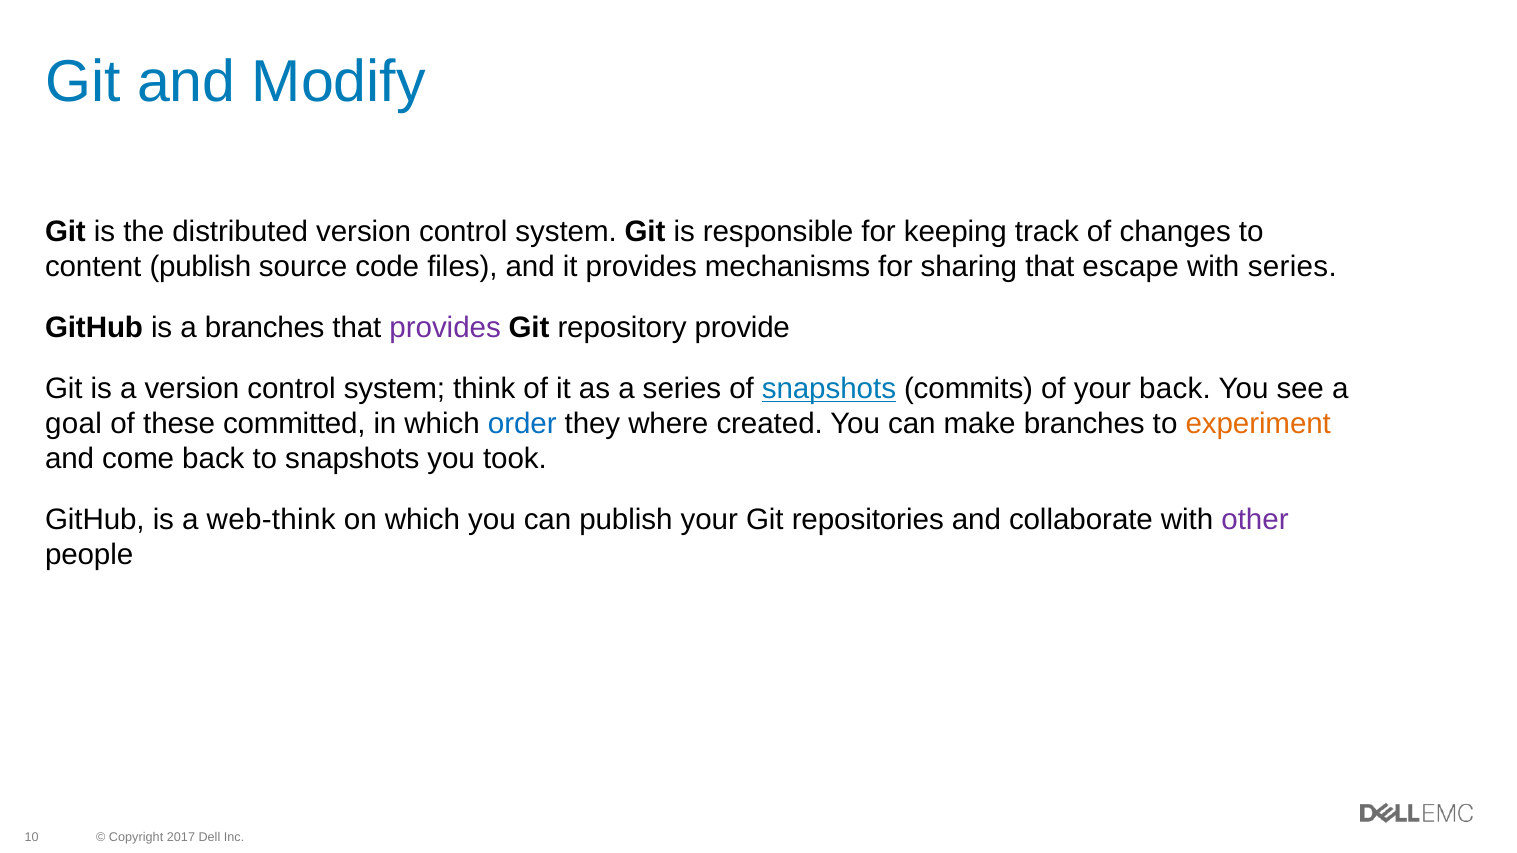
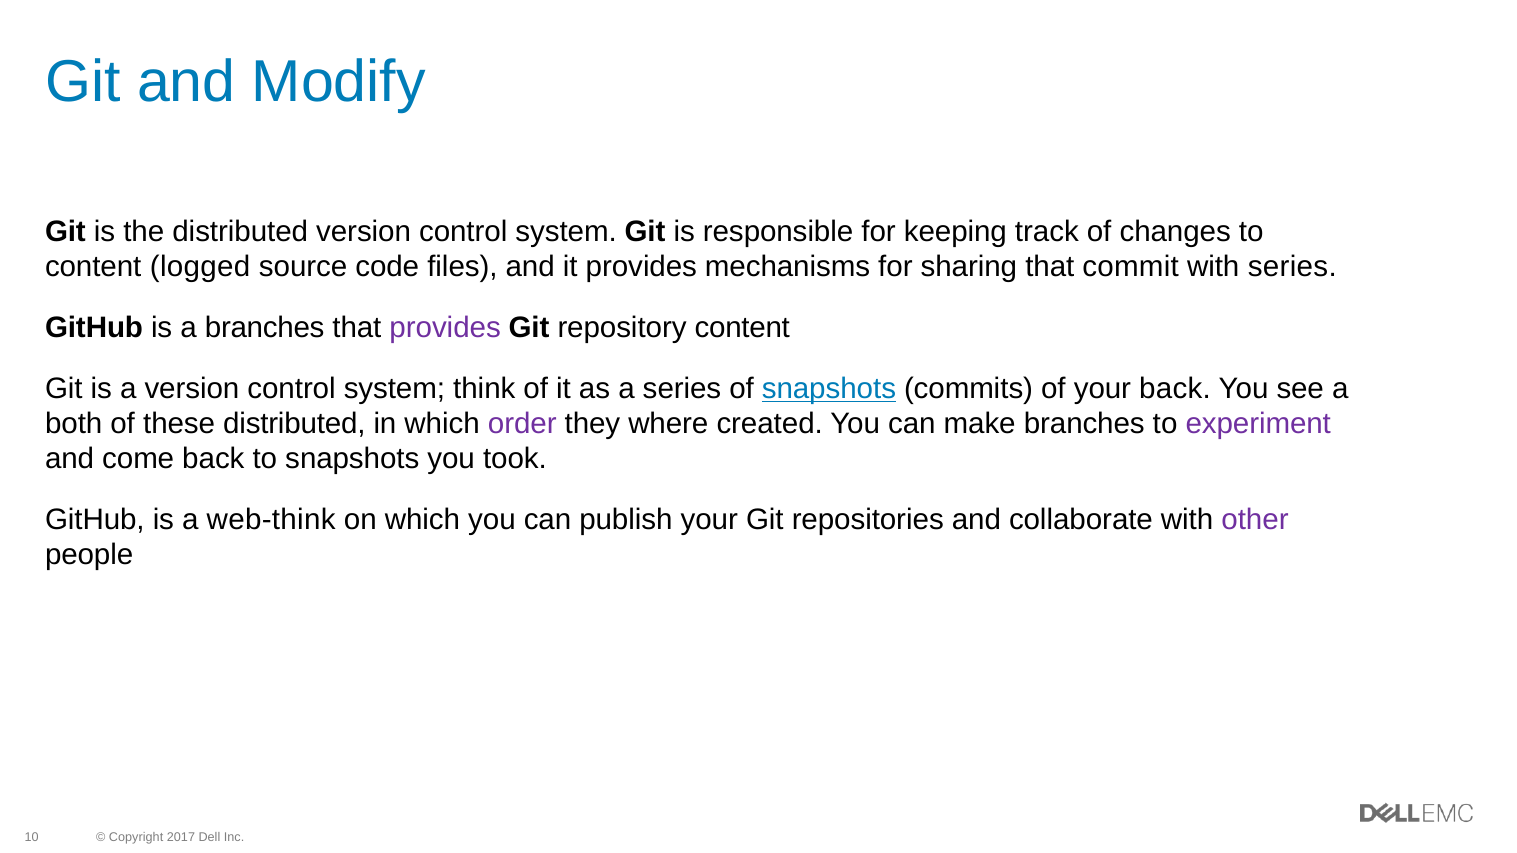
content publish: publish -> logged
escape: escape -> commit
repository provide: provide -> content
goal: goal -> both
these committed: committed -> distributed
order colour: blue -> purple
experiment colour: orange -> purple
